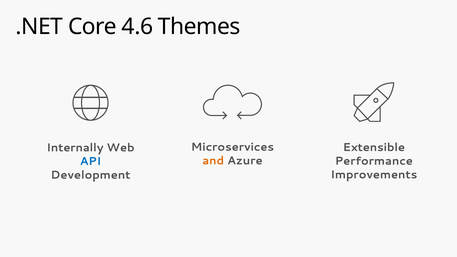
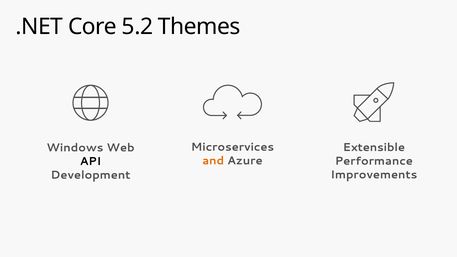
4.6: 4.6 -> 5.2
Internally: Internally -> Windows
API colour: blue -> black
